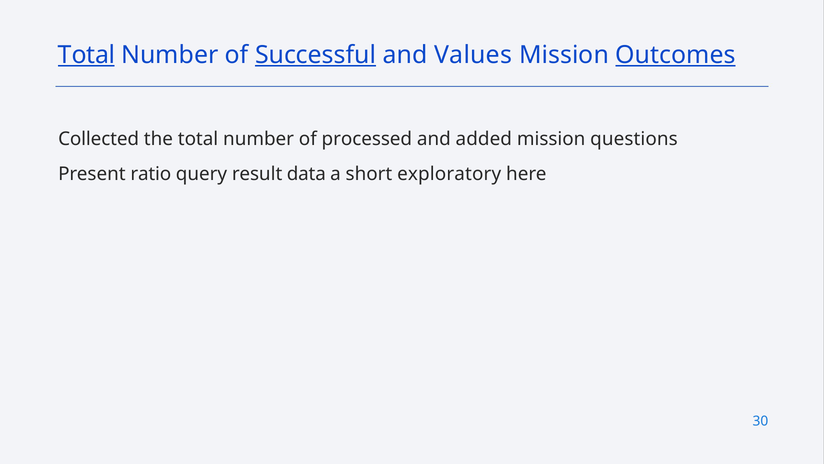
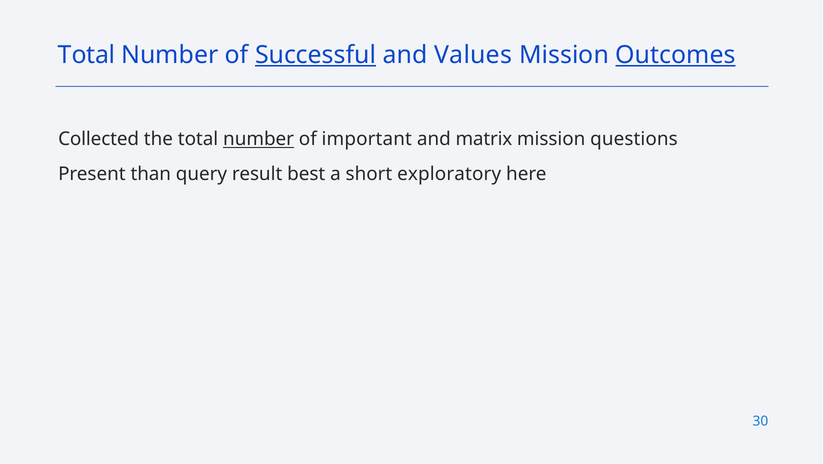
Total at (87, 55) underline: present -> none
number at (259, 139) underline: none -> present
processed: processed -> important
added: added -> matrix
ratio: ratio -> than
data: data -> best
